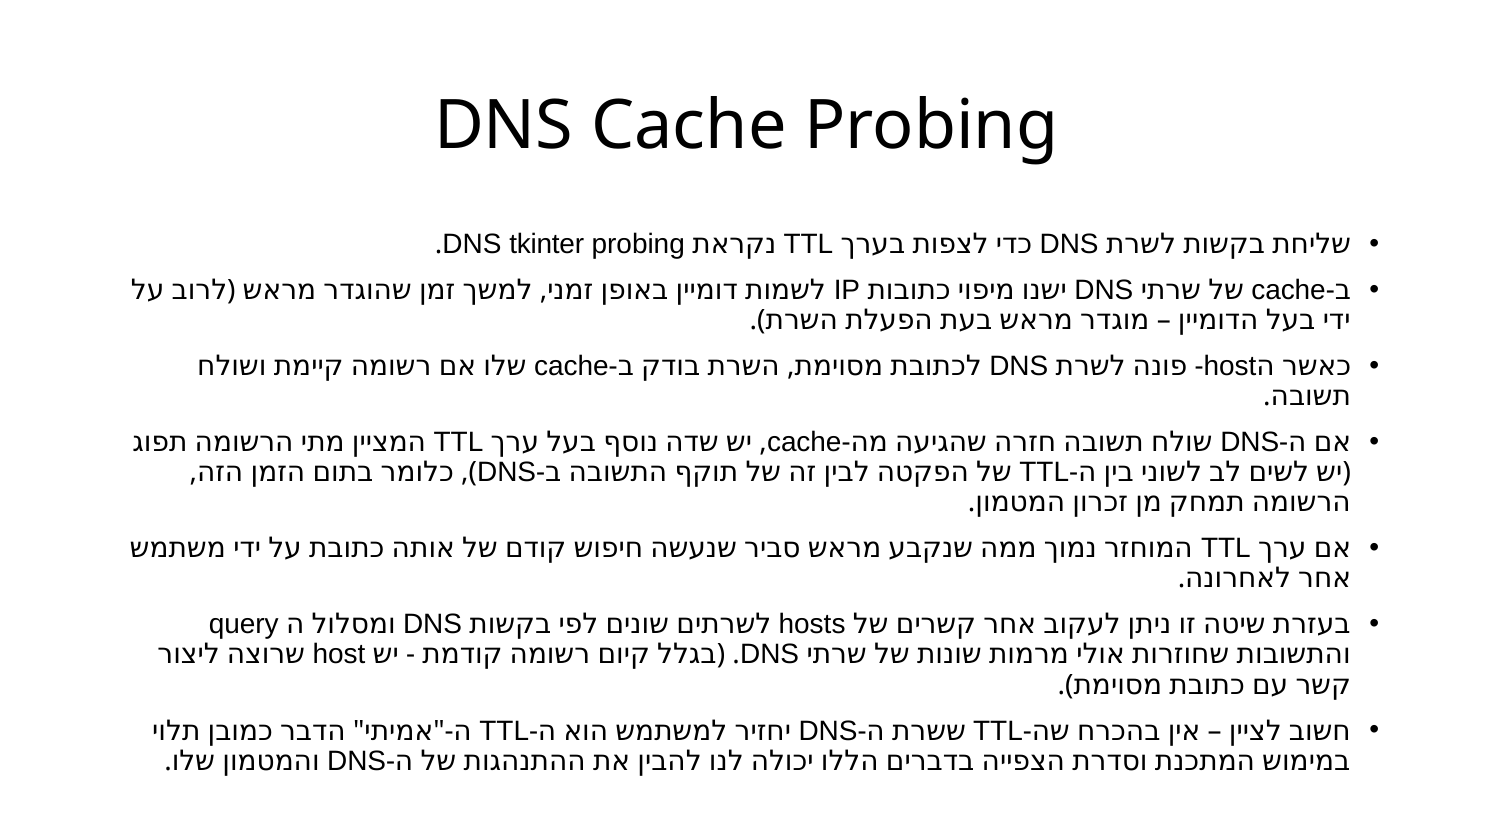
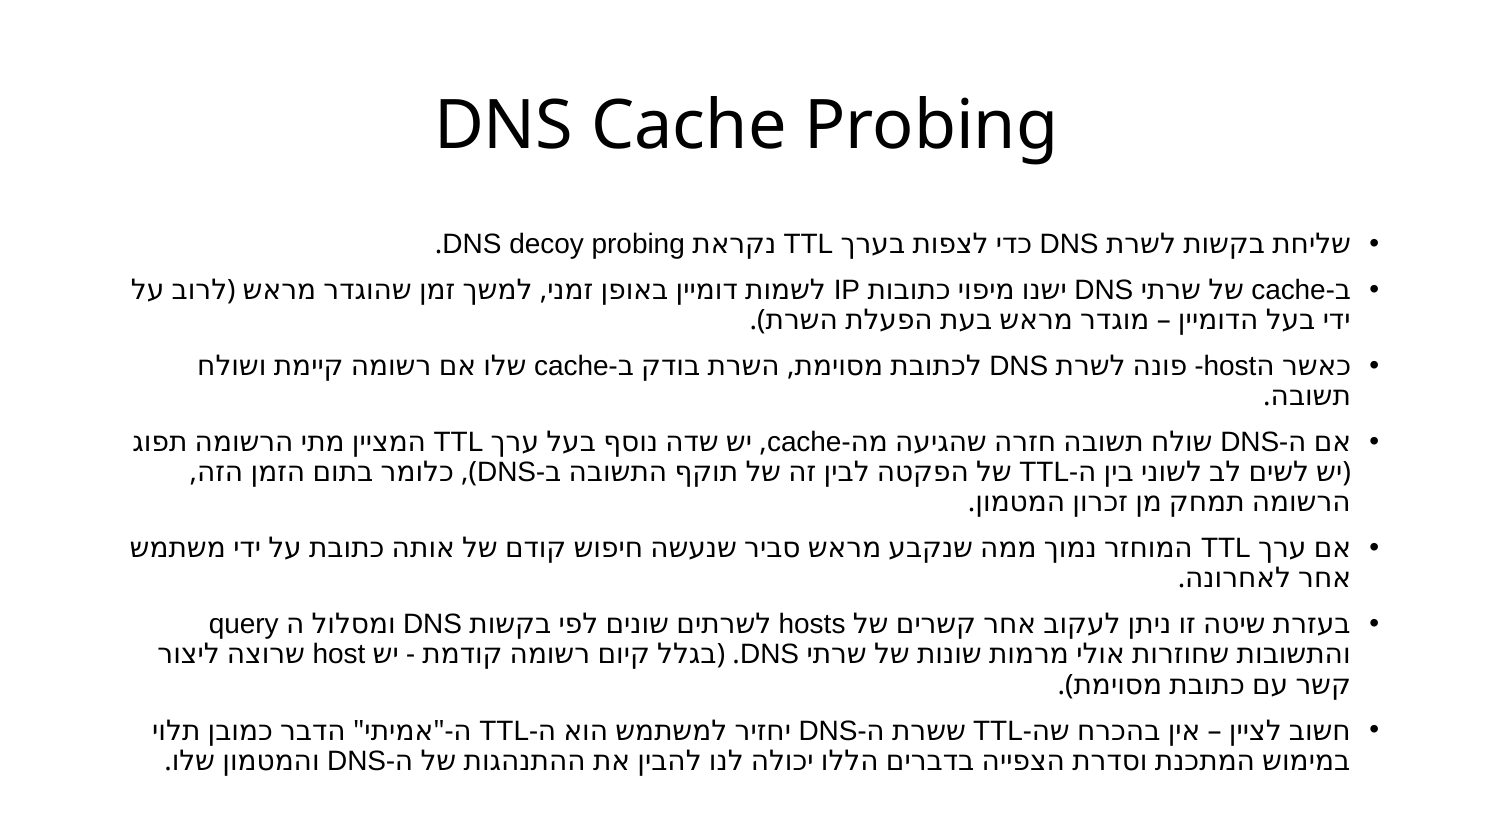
tkinter: tkinter -> decoy
